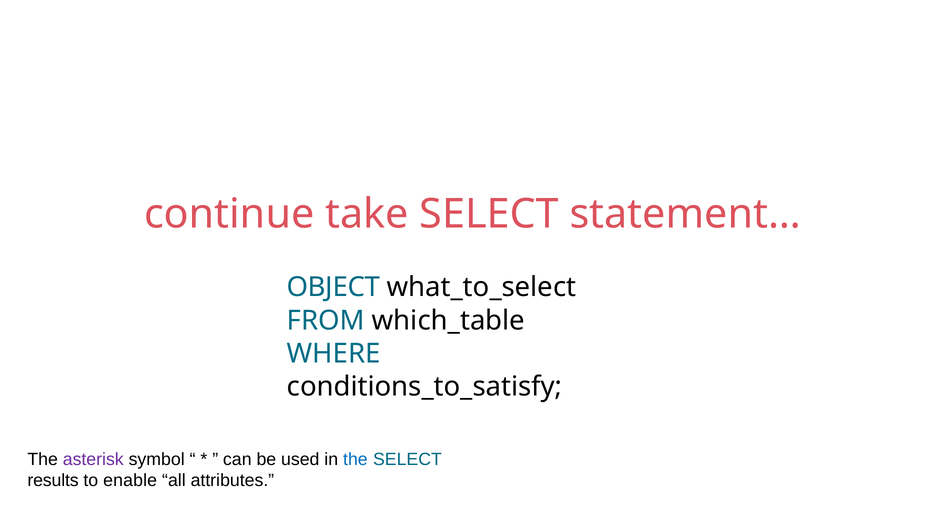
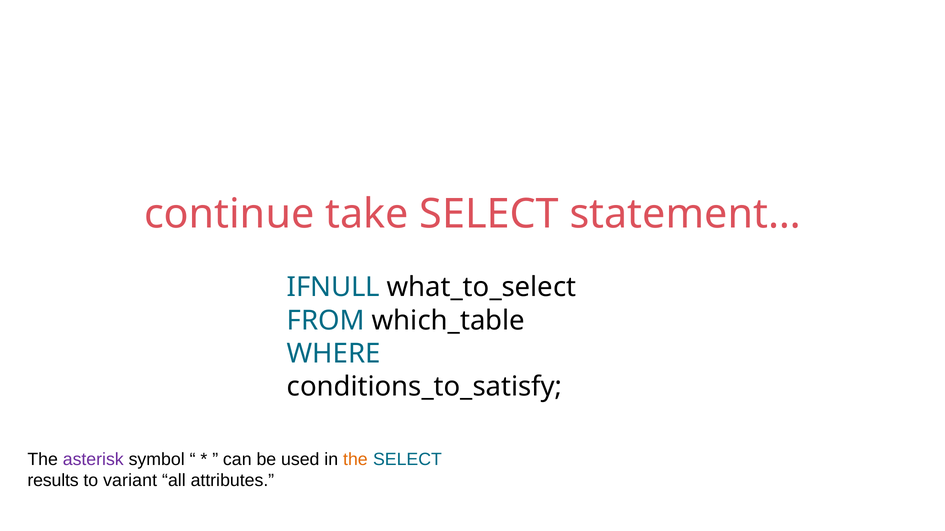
OBJECT: OBJECT -> IFNULL
the at (355, 460) colour: blue -> orange
enable: enable -> variant
